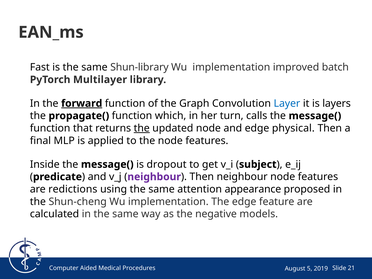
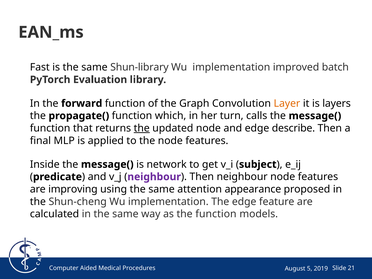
Multilayer: Multilayer -> Evaluation
forward underline: present -> none
Layer colour: blue -> orange
physical: physical -> describe
dropout: dropout -> network
redictions: redictions -> improving
the negative: negative -> function
